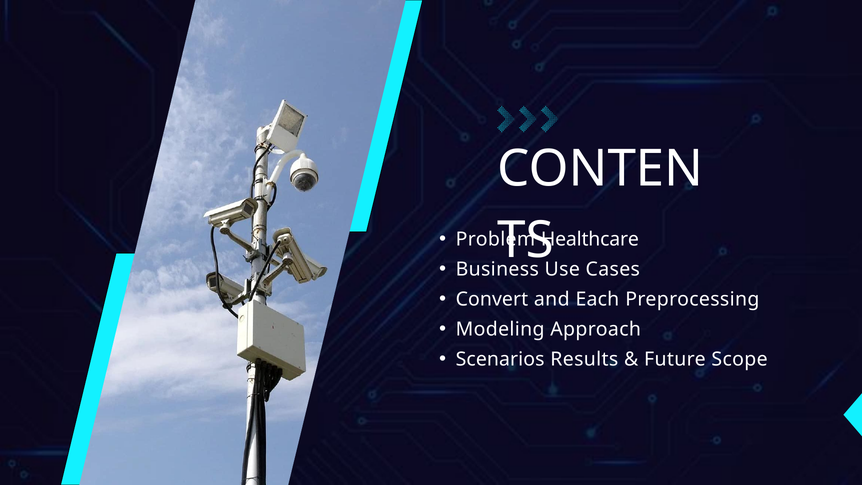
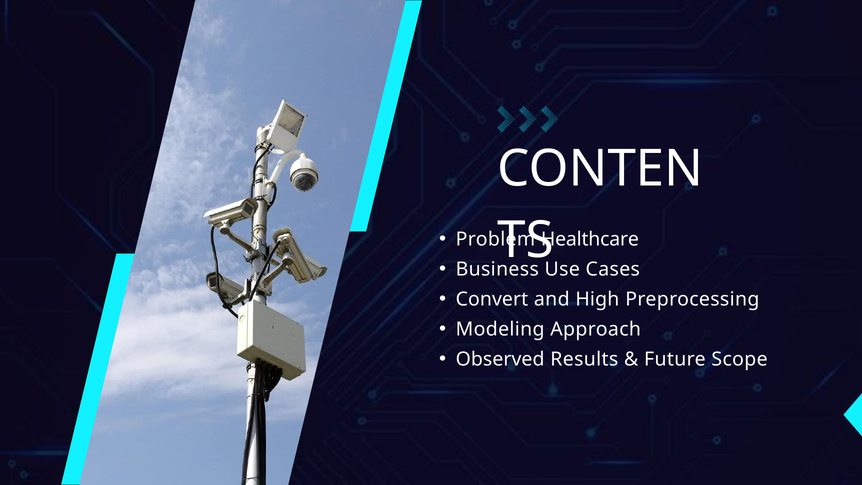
Each: Each -> High
Scenarios: Scenarios -> Observed
